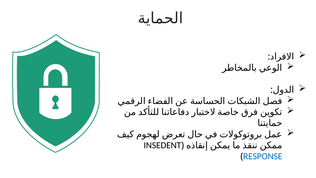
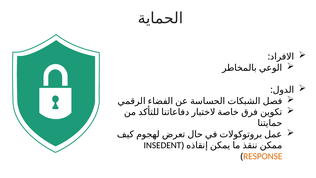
RESPONSE colour: blue -> orange
